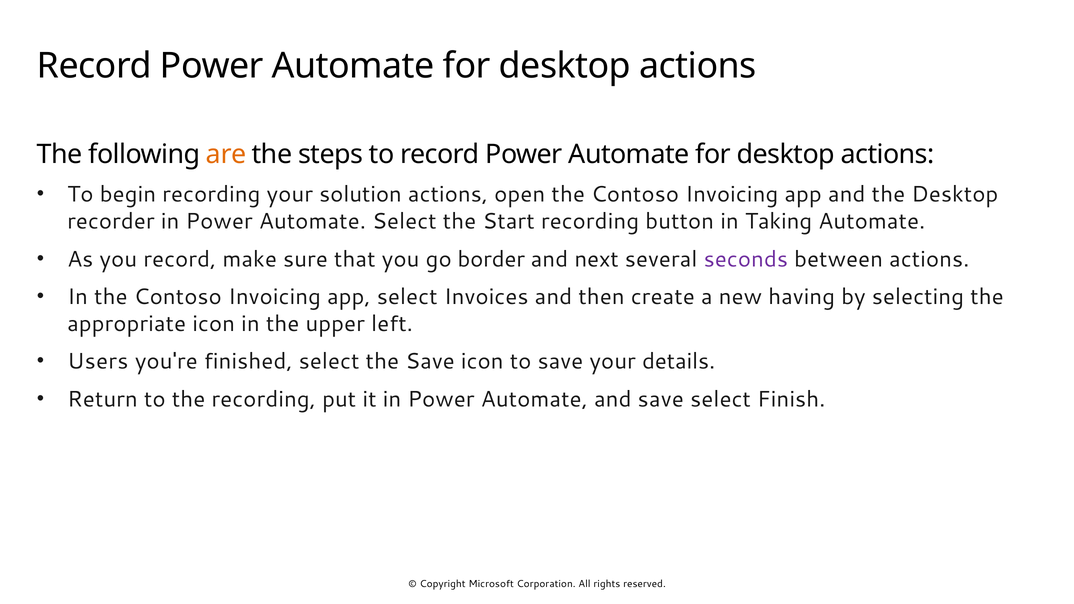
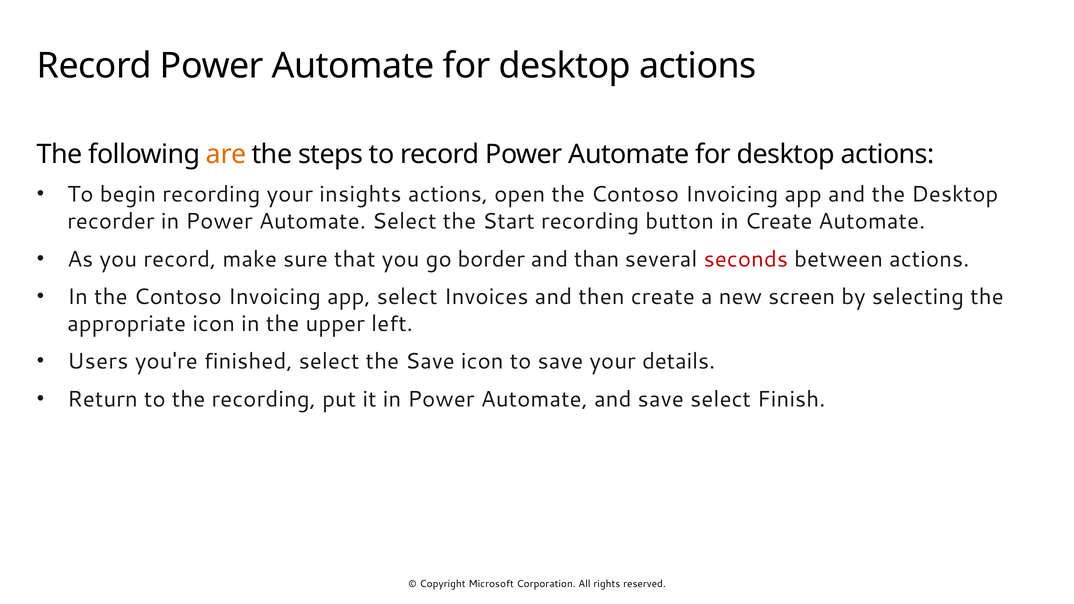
solution: solution -> insights
in Taking: Taking -> Create
next: next -> than
seconds colour: purple -> red
having: having -> screen
